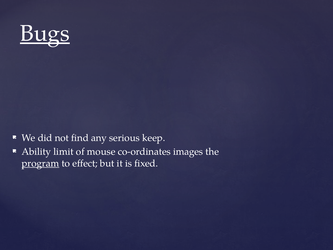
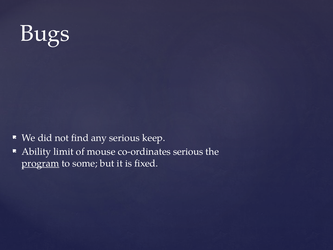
Bugs underline: present -> none
co-ordinates images: images -> serious
effect: effect -> some
